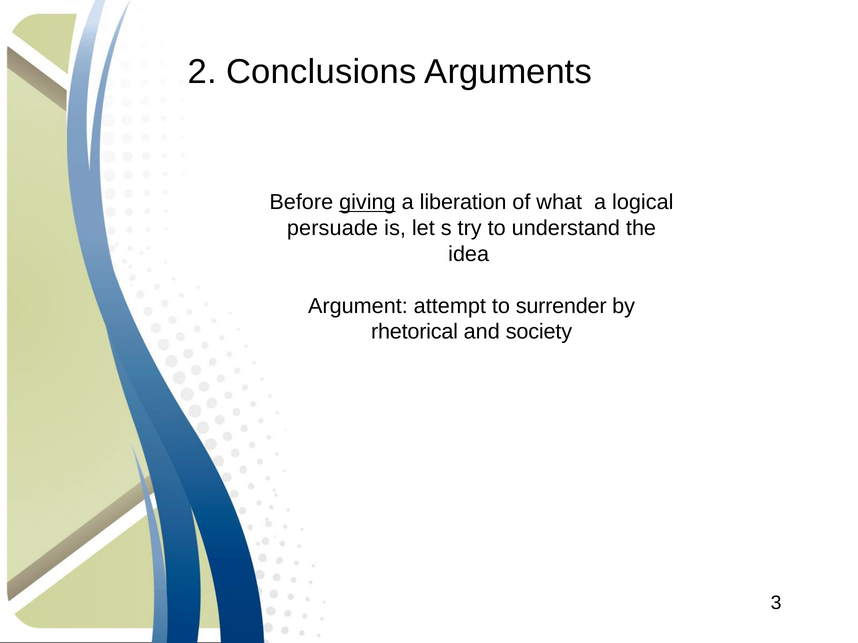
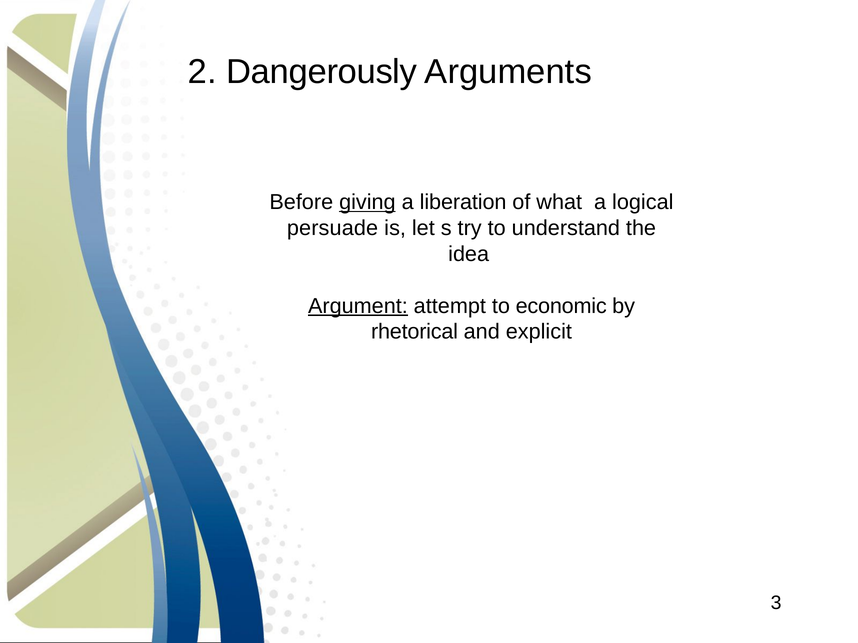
Conclusions: Conclusions -> Dangerously
Argument underline: none -> present
surrender: surrender -> economic
society: society -> explicit
